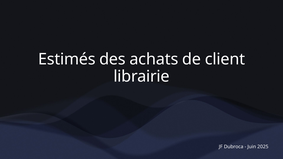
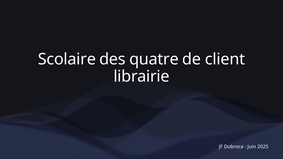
Estimés: Estimés -> Scolaire
achats: achats -> quatre
